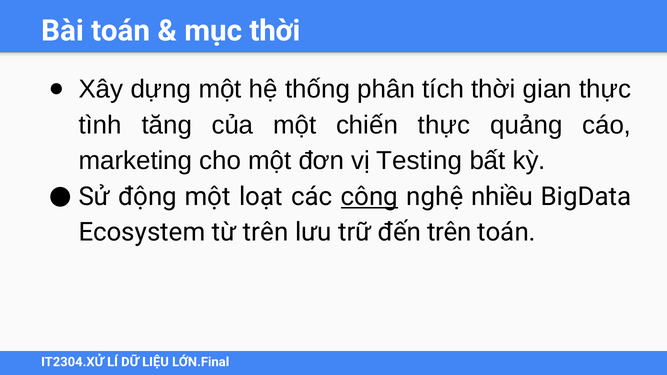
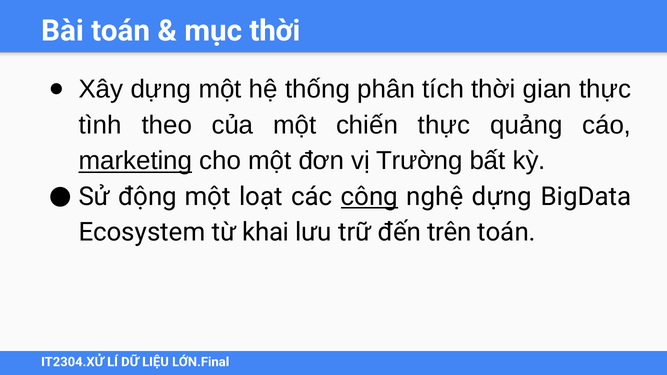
tăng: tăng -> theo
marketing underline: none -> present
Testing: Testing -> Trường
nghệ nhiều: nhiều -> dựng
từ trên: trên -> khai
